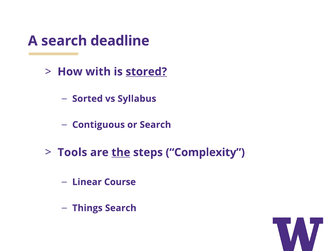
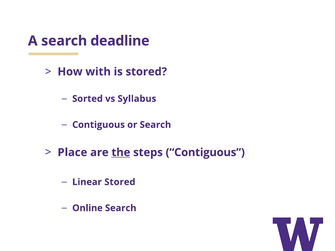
stored at (146, 72) underline: present -> none
Tools: Tools -> Place
steps Complexity: Complexity -> Contiguous
Linear Course: Course -> Stored
Things: Things -> Online
